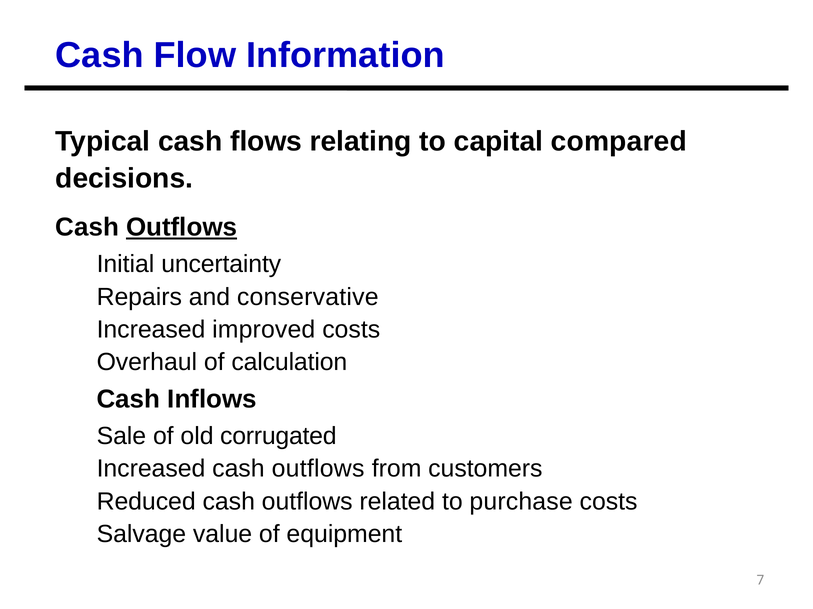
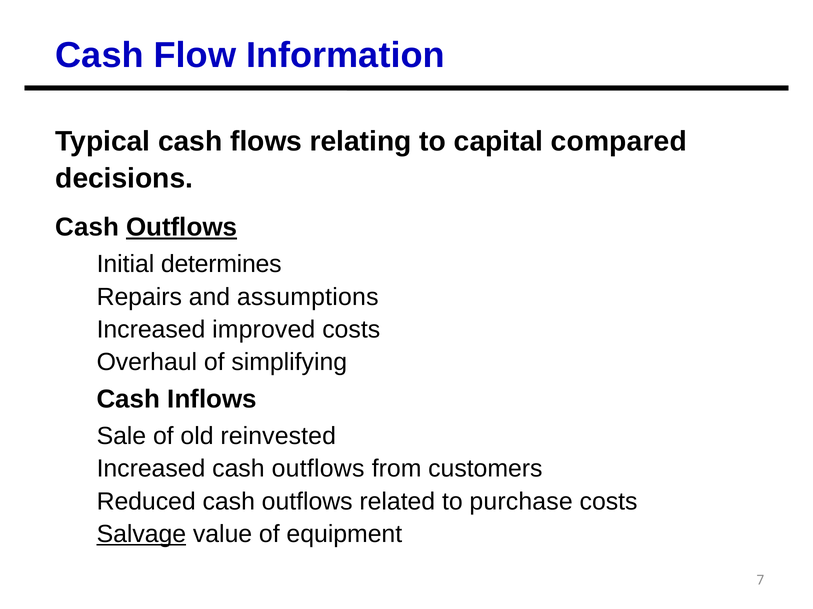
uncertainty: uncertainty -> determines
conservative: conservative -> assumptions
calculation: calculation -> simplifying
corrugated: corrugated -> reinvested
Salvage underline: none -> present
